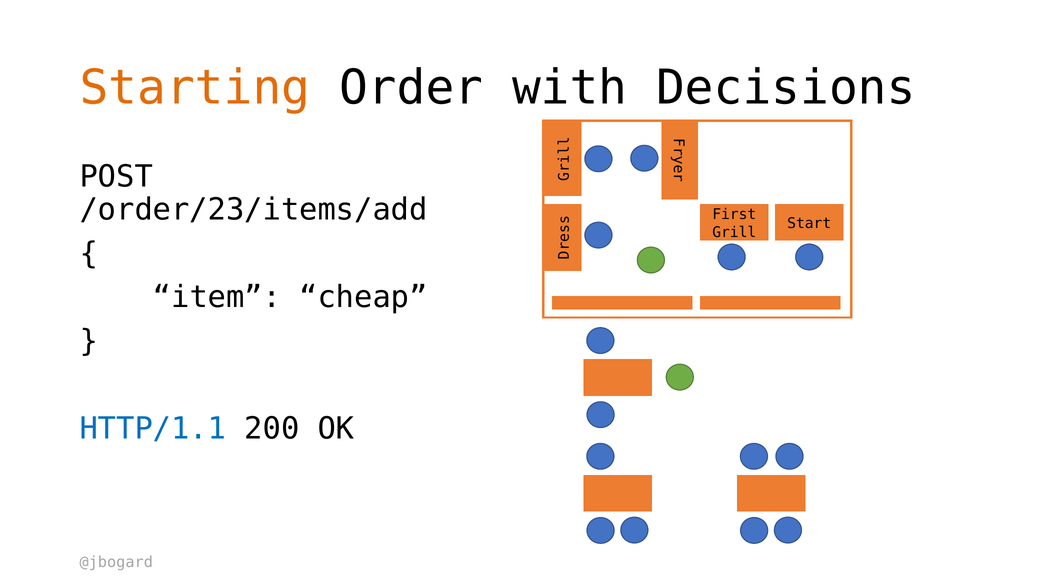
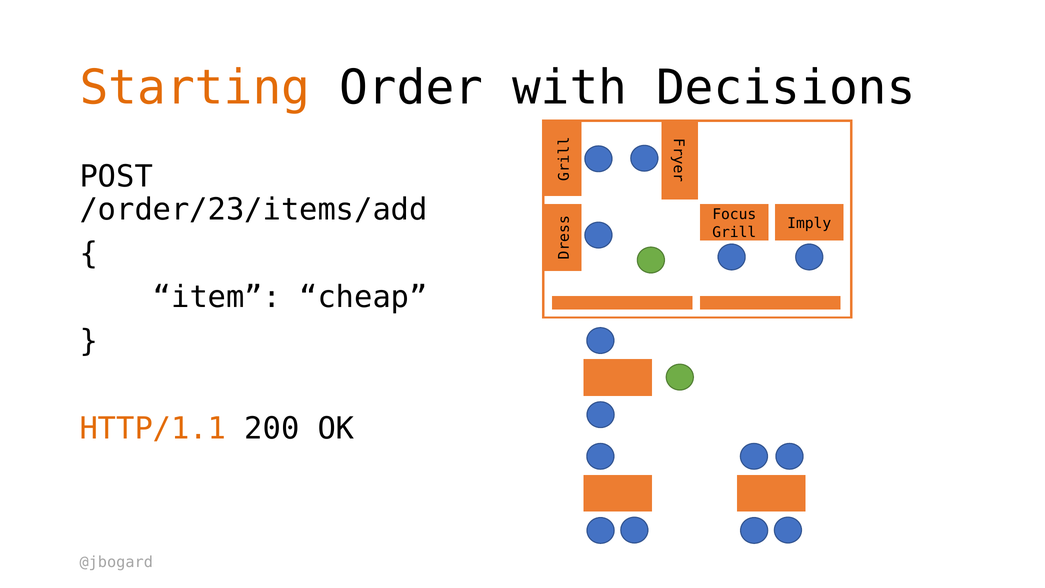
First: First -> Focus
Start: Start -> Imply
HTTP/1.1 colour: blue -> orange
